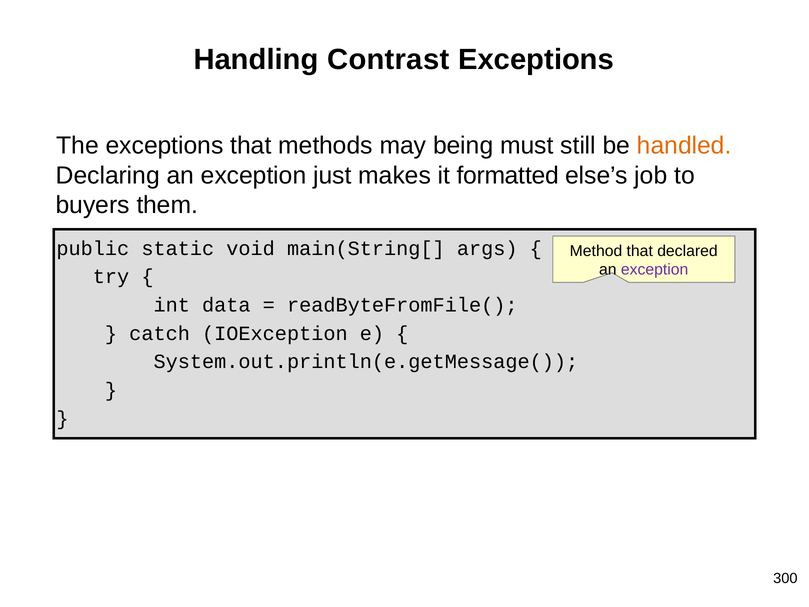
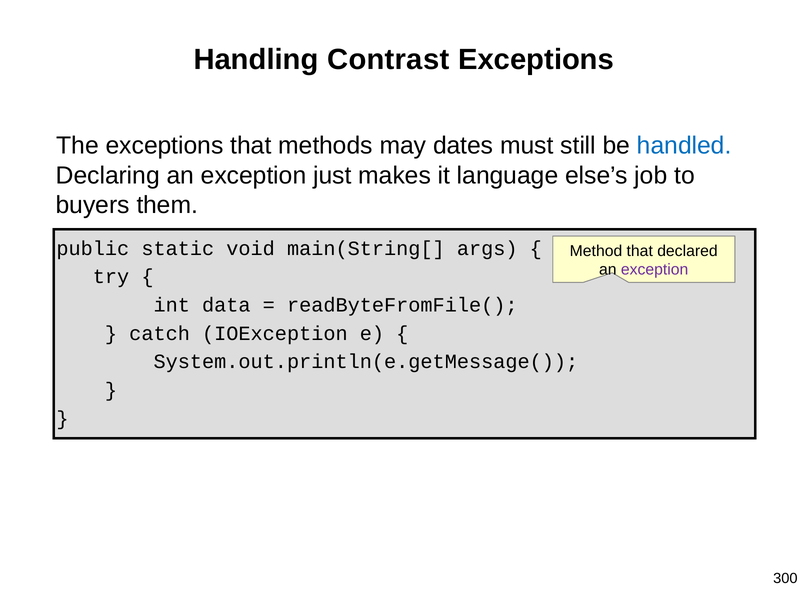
being: being -> dates
handled colour: orange -> blue
formatted: formatted -> language
